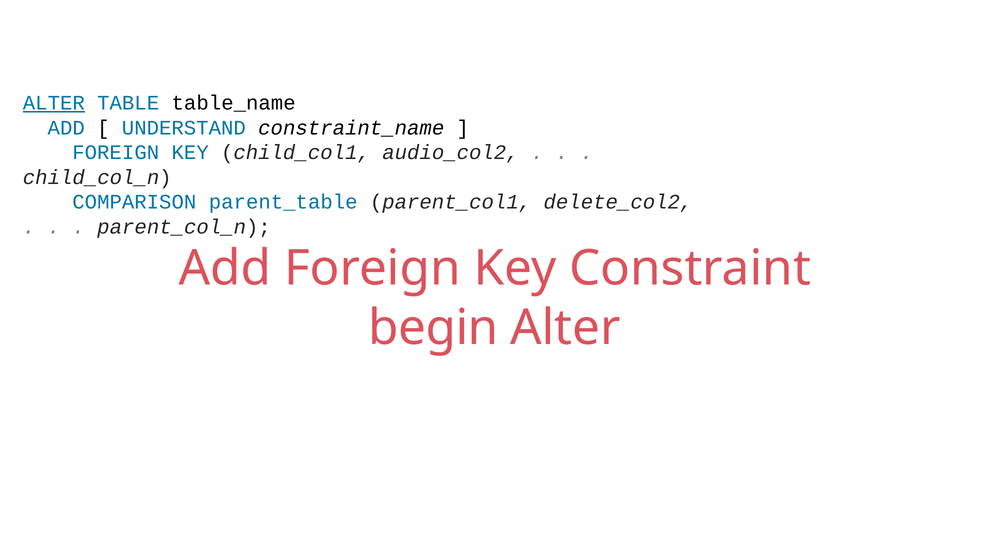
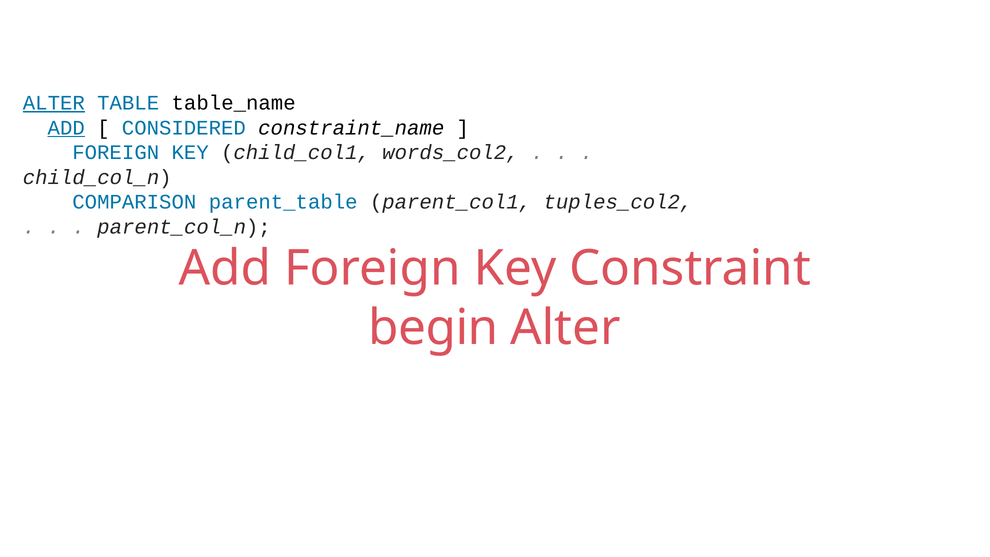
ADD at (66, 128) underline: none -> present
UNDERSTAND: UNDERSTAND -> CONSIDERED
audio_col2: audio_col2 -> words_col2
delete_col2: delete_col2 -> tuples_col2
